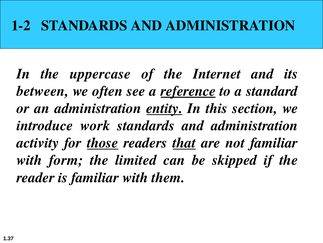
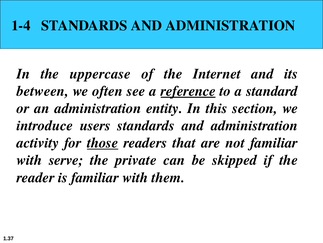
1-2: 1-2 -> 1-4
entity underline: present -> none
work: work -> users
that underline: present -> none
form: form -> serve
limited: limited -> private
